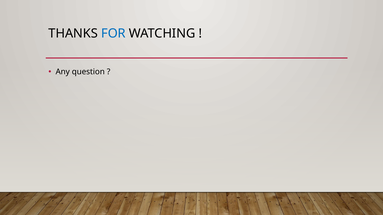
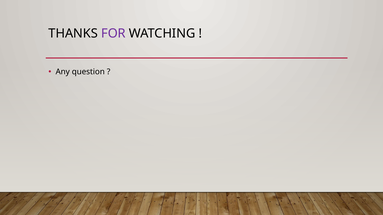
FOR colour: blue -> purple
